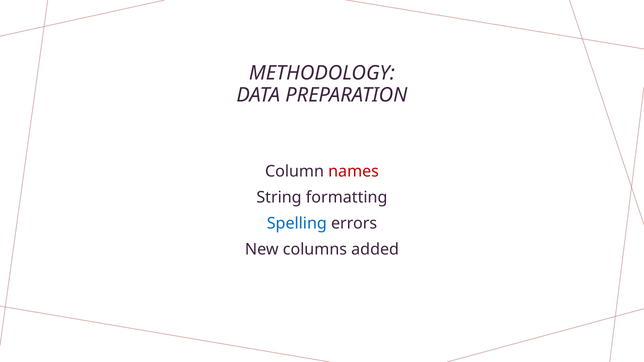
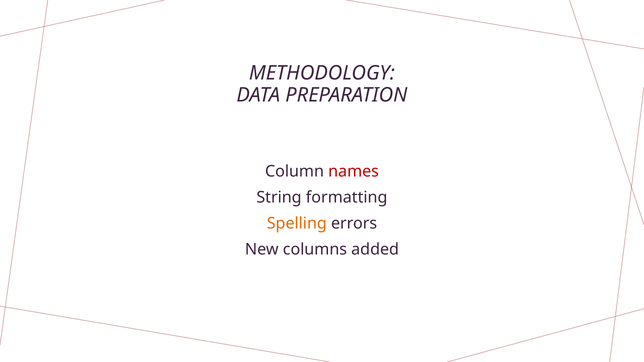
Spelling colour: blue -> orange
